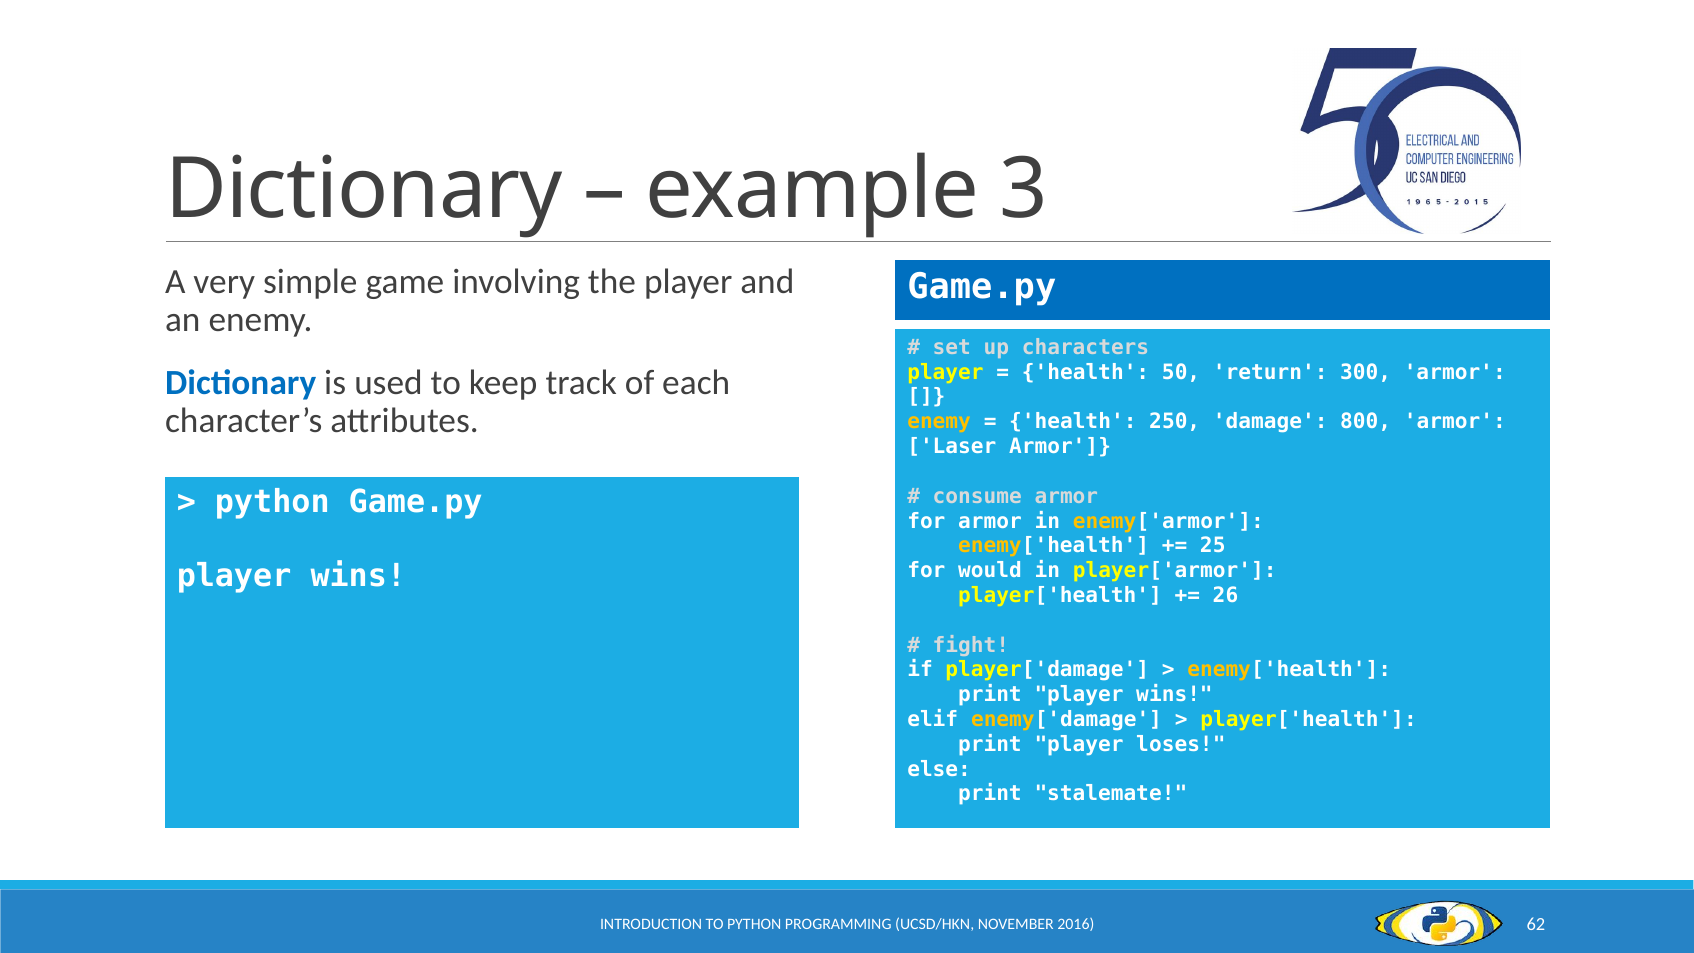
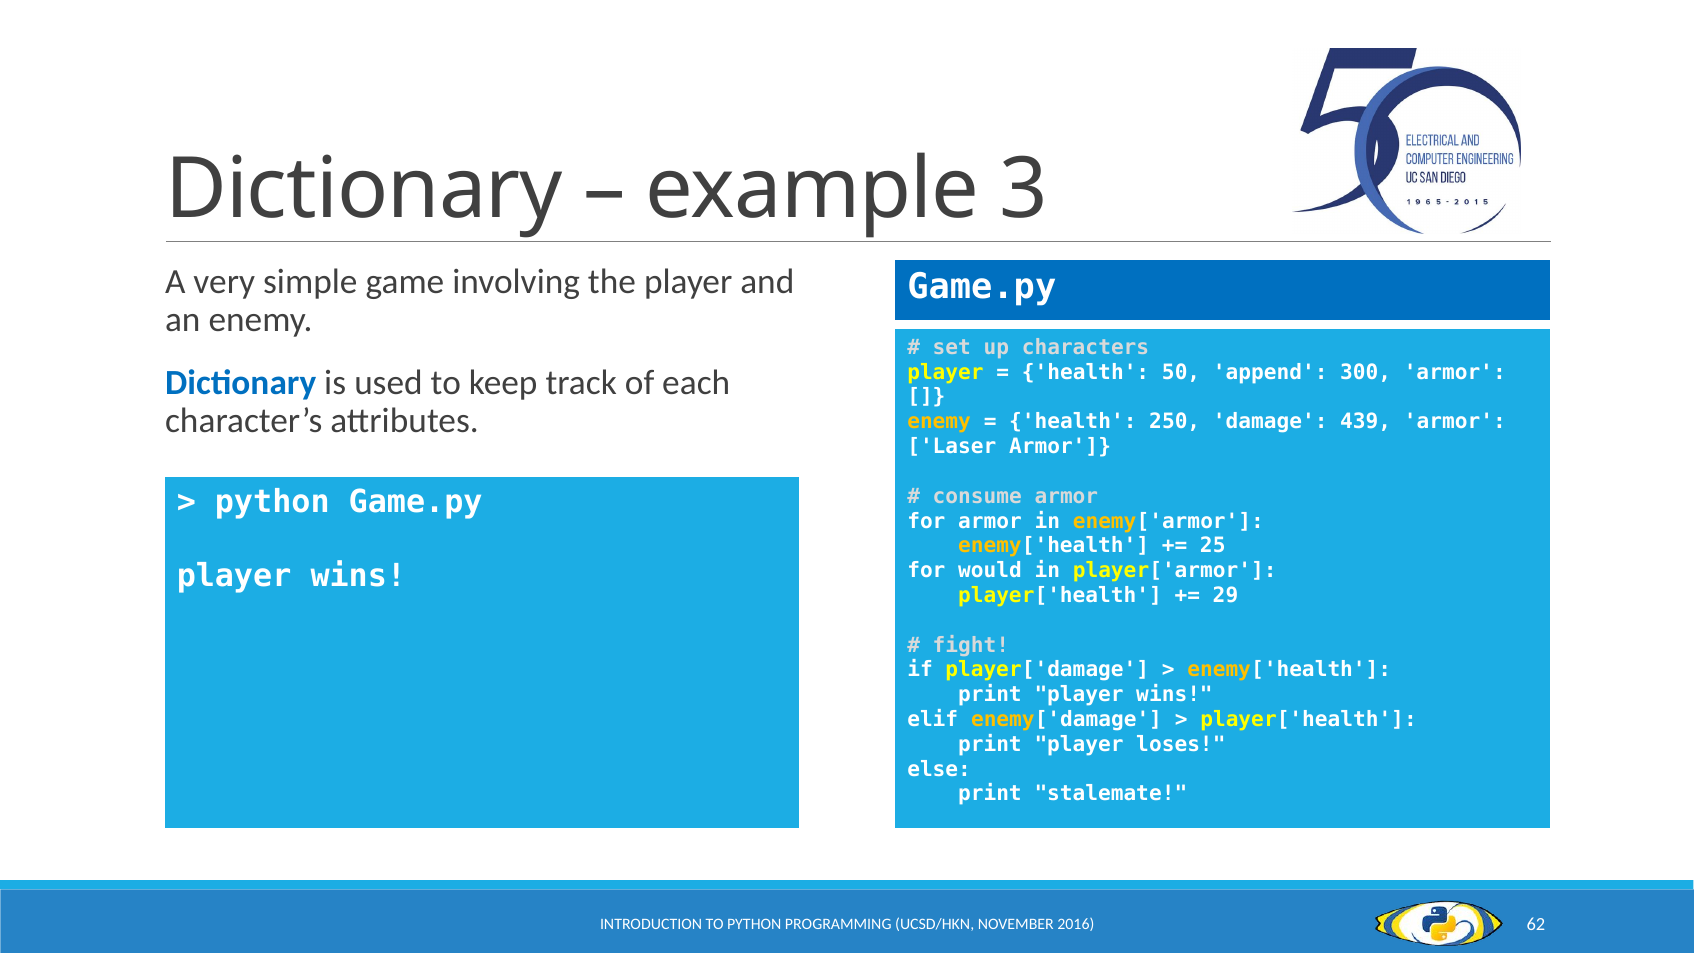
return: return -> append
800: 800 -> 439
26: 26 -> 29
